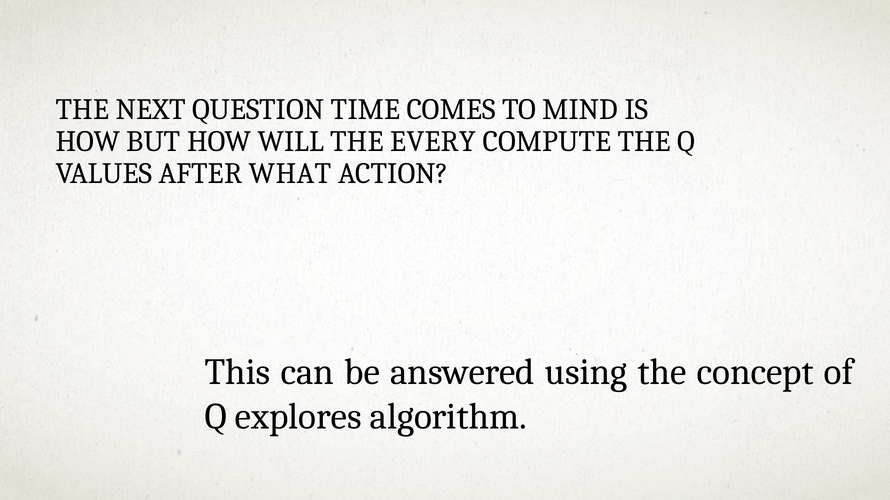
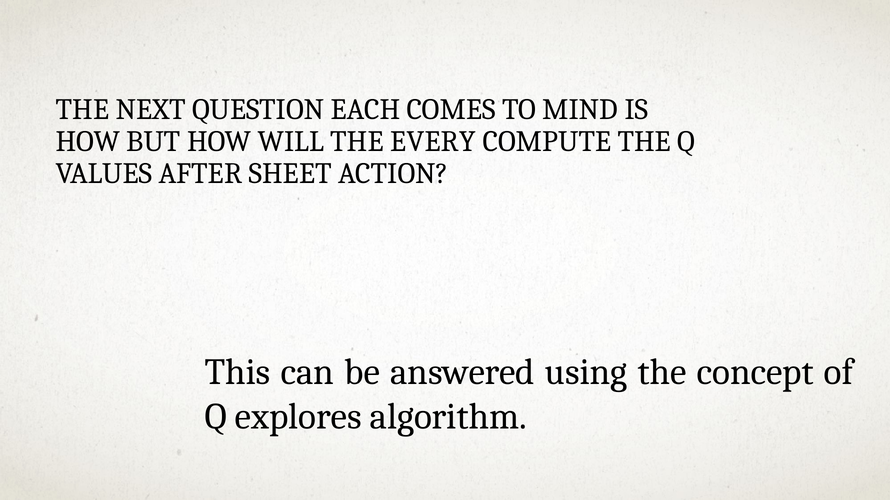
TIME: TIME -> EACH
WHAT: WHAT -> SHEET
